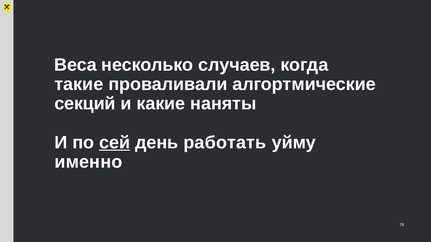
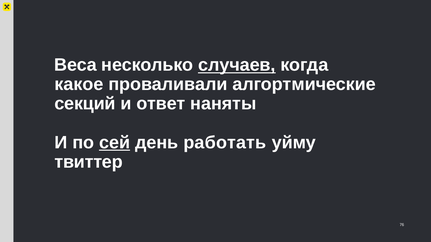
случаев underline: none -> present
такие: такие -> какое
какие: какие -> ответ
именно: именно -> твиттер
